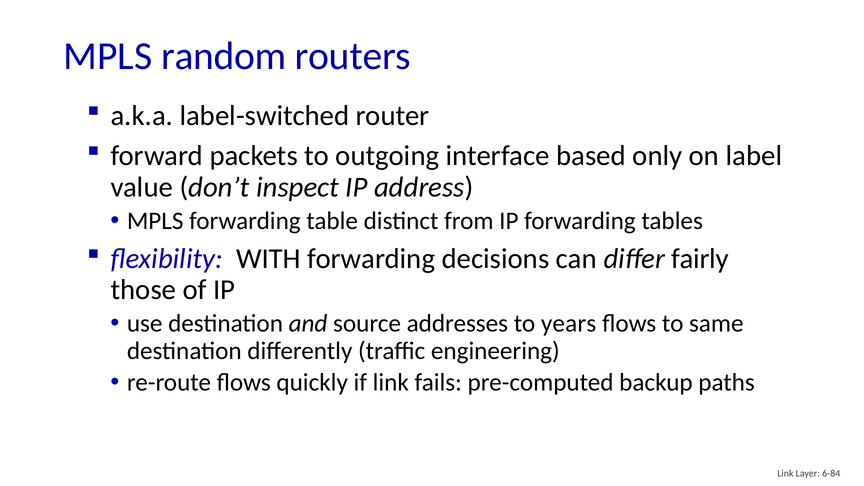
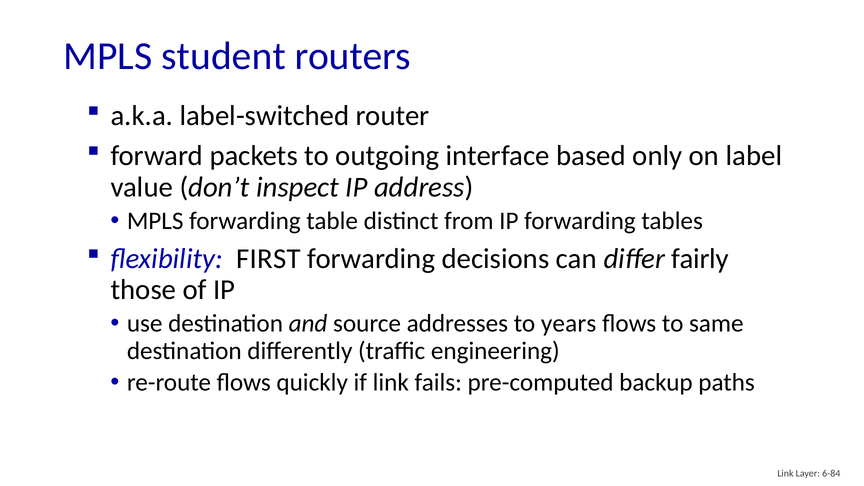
random: random -> student
WITH: WITH -> FIRST
